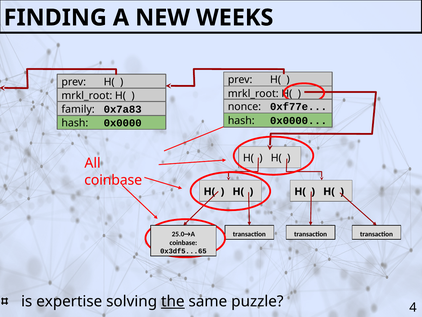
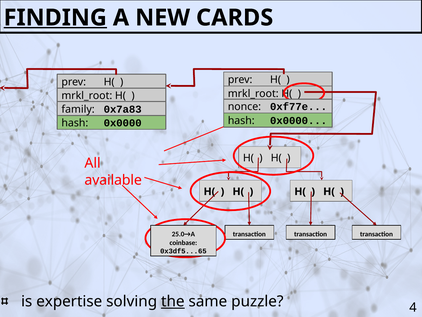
FINDING underline: none -> present
WEEKS: WEEKS -> CARDS
coinbase at (113, 180): coinbase -> available
